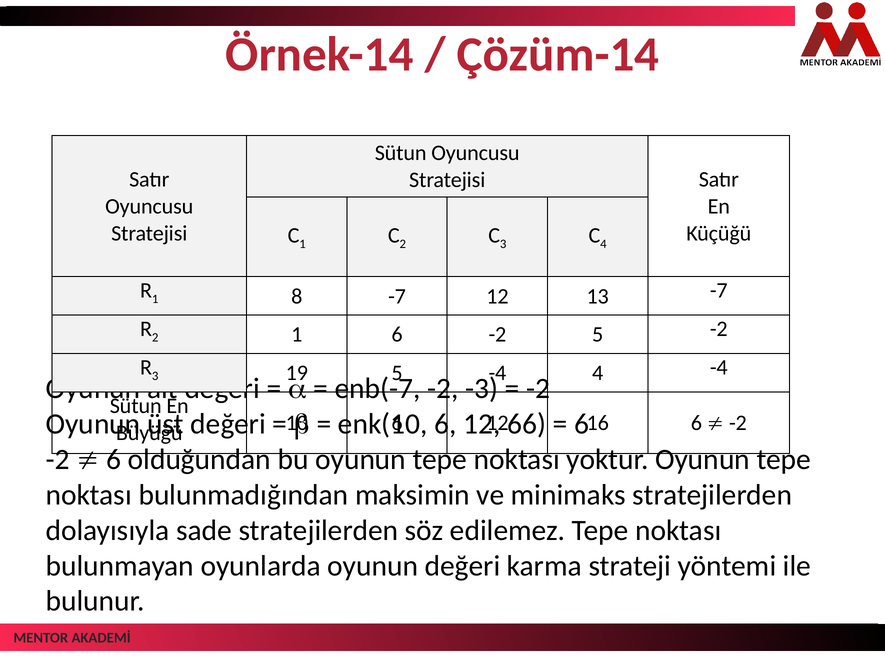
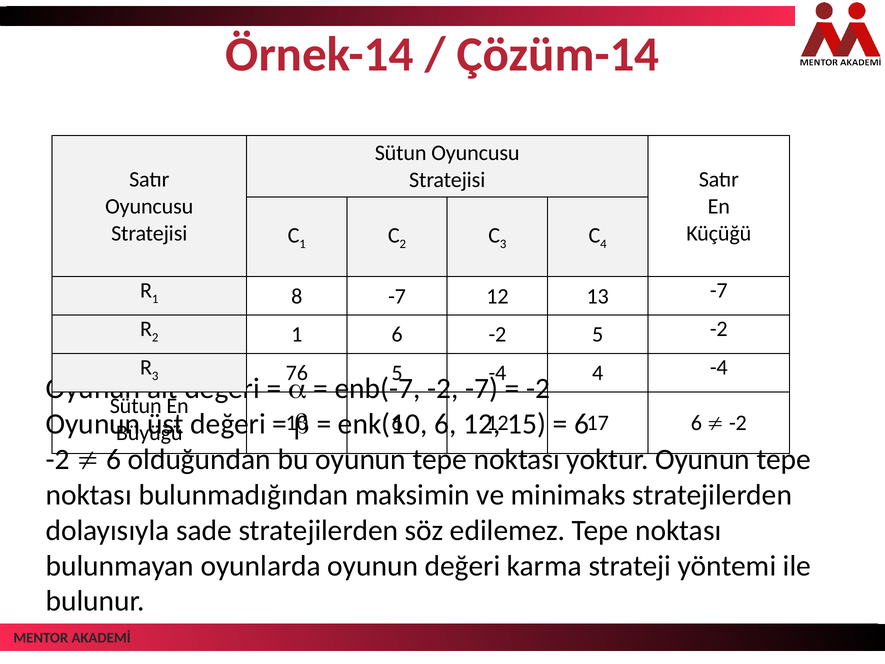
19: 19 -> 76
-2 -3: -3 -> -7
66: 66 -> 15
16: 16 -> 17
